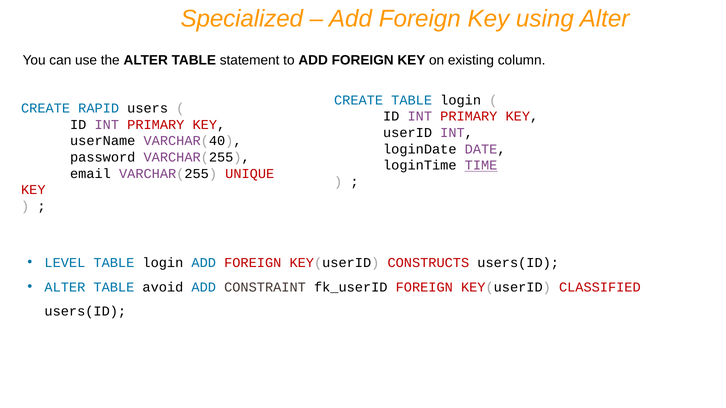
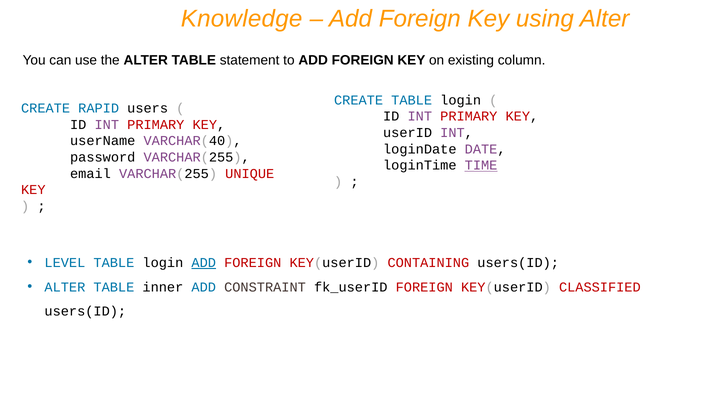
Specialized: Specialized -> Knowledge
ADD at (204, 263) underline: none -> present
CONSTRUCTS: CONSTRUCTS -> CONTAINING
avoid: avoid -> inner
